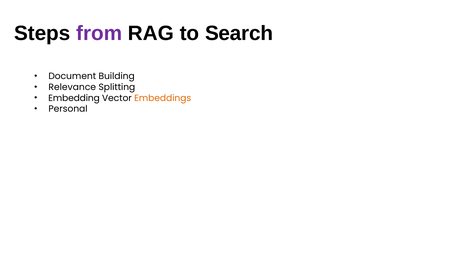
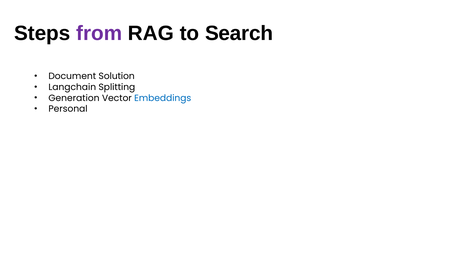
Building: Building -> Solution
Relevance: Relevance -> Langchain
Embedding: Embedding -> Generation
Embeddings colour: orange -> blue
